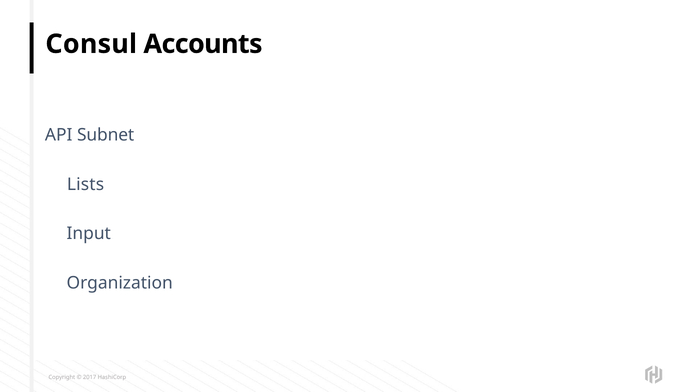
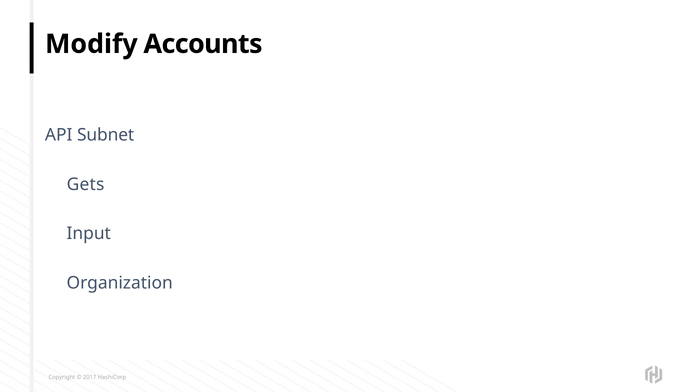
Consul: Consul -> Modify
Lists: Lists -> Gets
